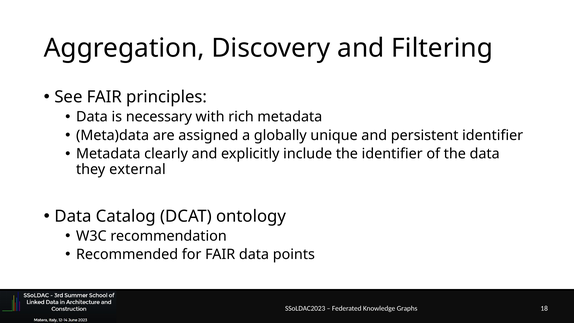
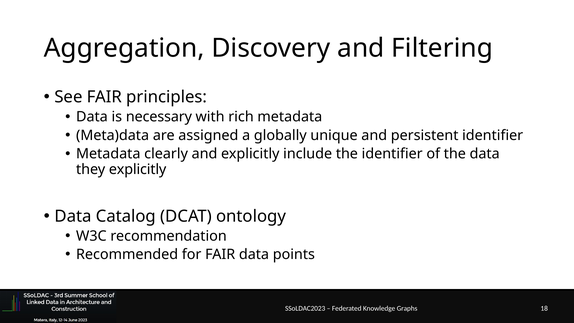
they external: external -> explicitly
